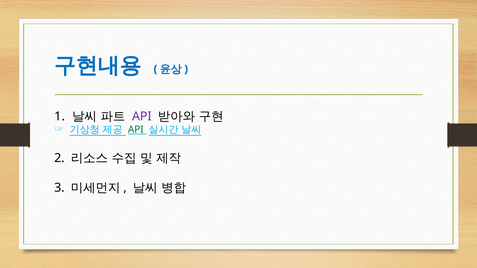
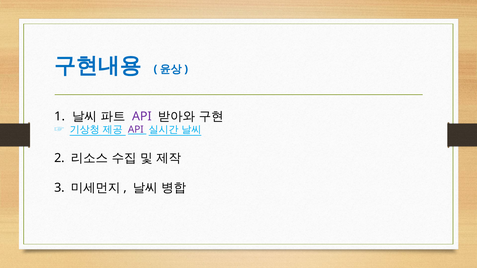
API at (136, 130) colour: green -> purple
